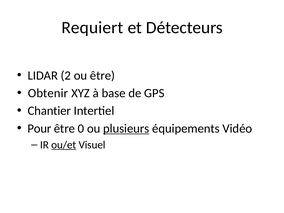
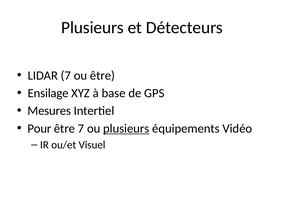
Requiert at (92, 27): Requiert -> Plusieurs
LIDAR 2: 2 -> 7
Obtenir: Obtenir -> Ensilage
Chantier: Chantier -> Mesures
être 0: 0 -> 7
ou/et underline: present -> none
